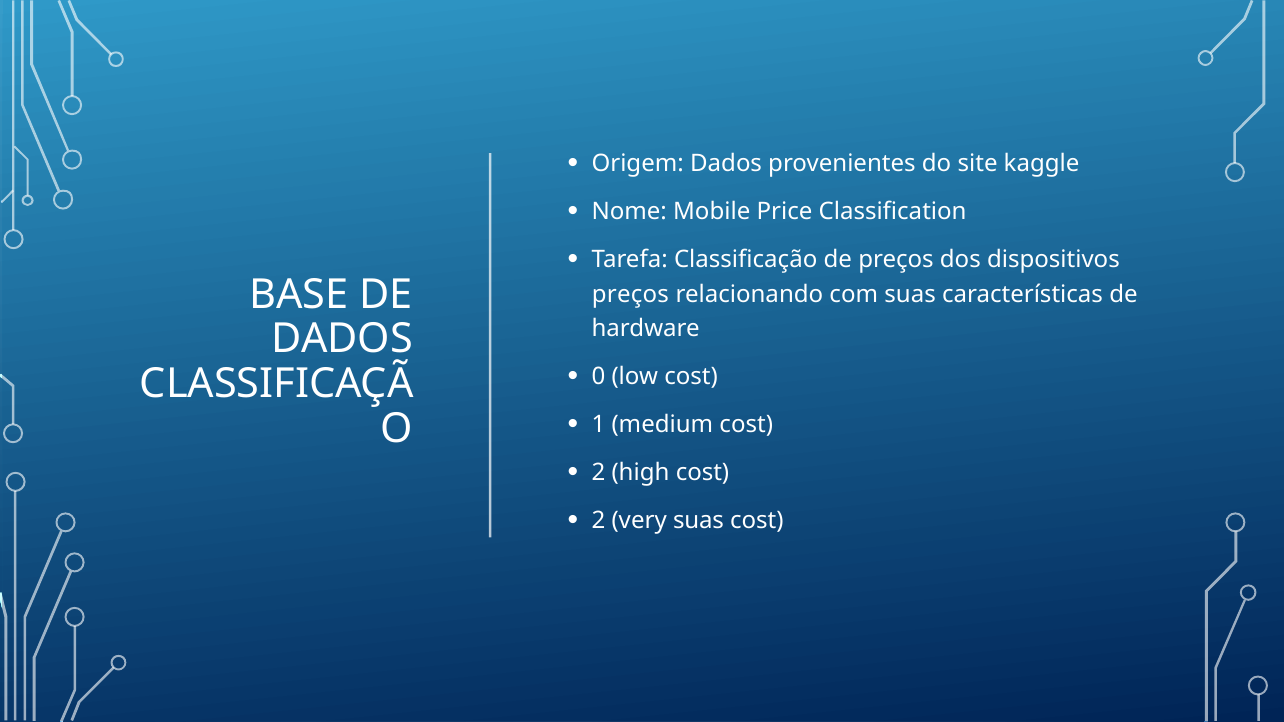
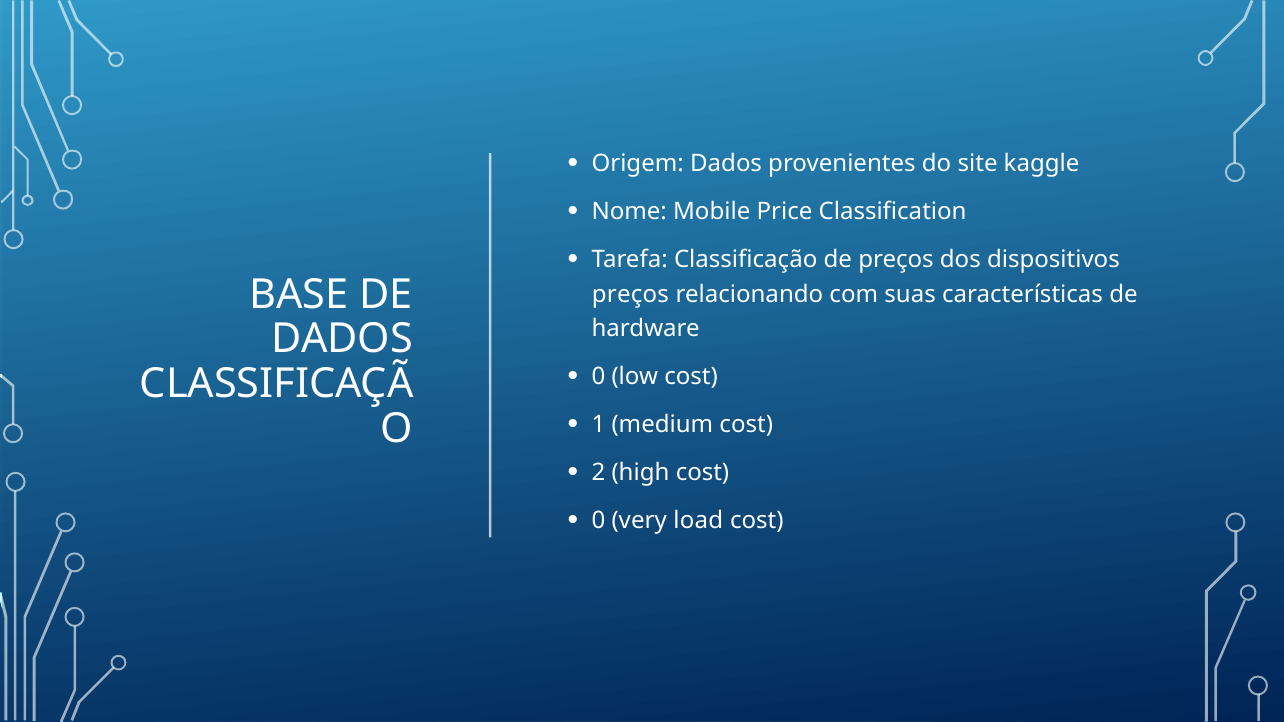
2 at (599, 521): 2 -> 0
very suas: suas -> load
